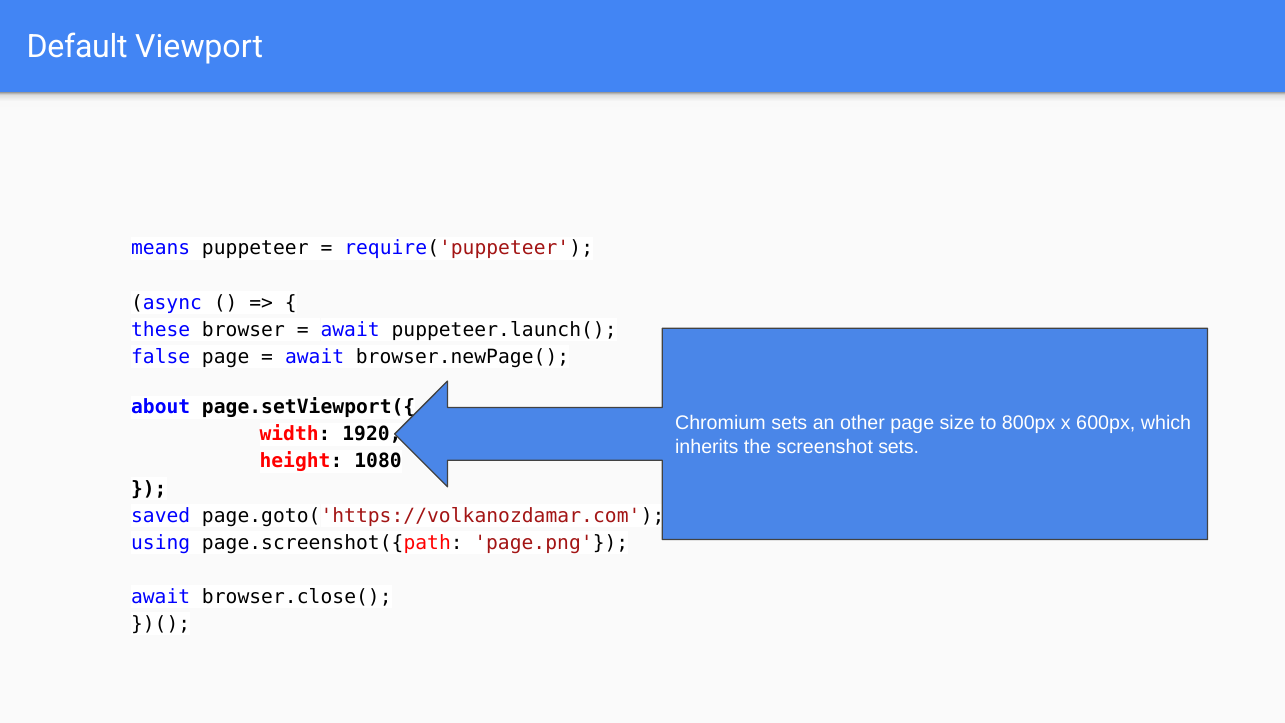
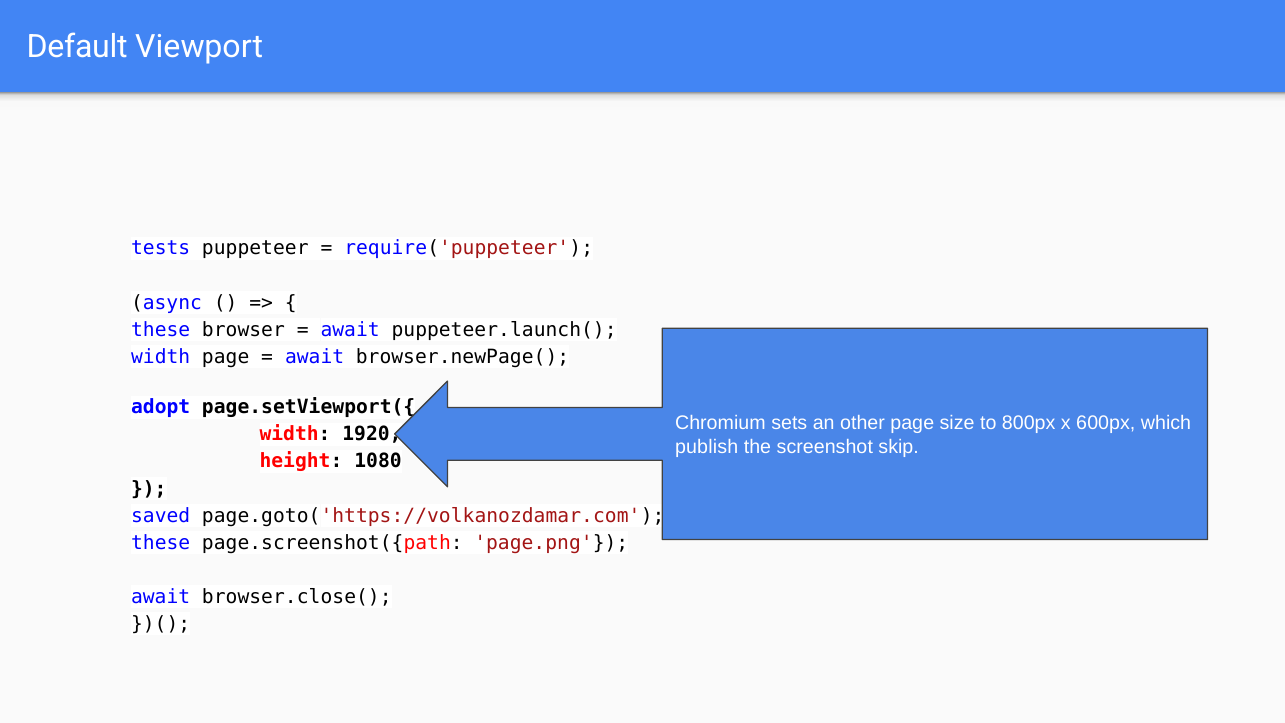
means: means -> tests
false at (161, 357): false -> width
about: about -> adopt
inherits: inherits -> publish
screenshot sets: sets -> skip
using at (161, 543): using -> these
